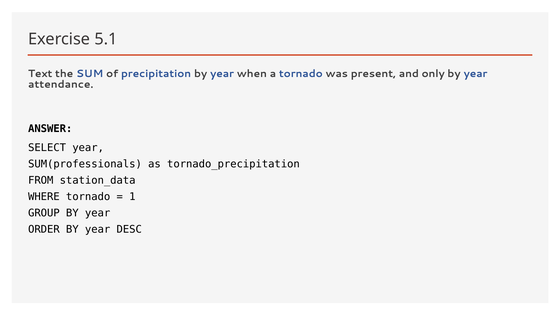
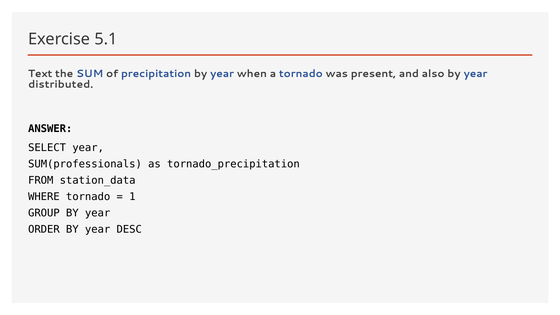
only: only -> also
attendance: attendance -> distributed
